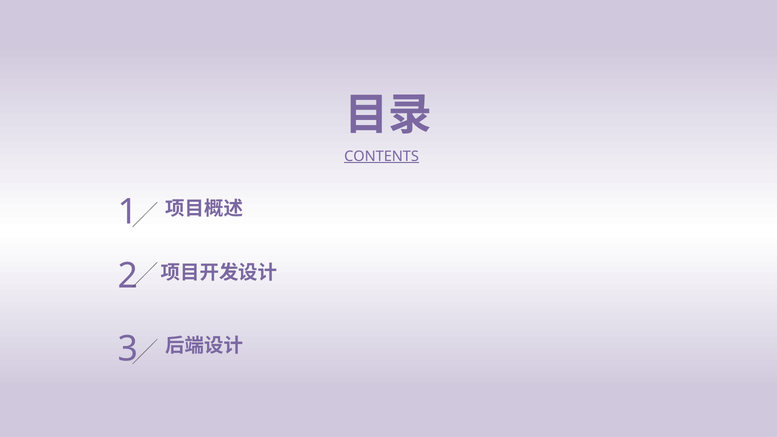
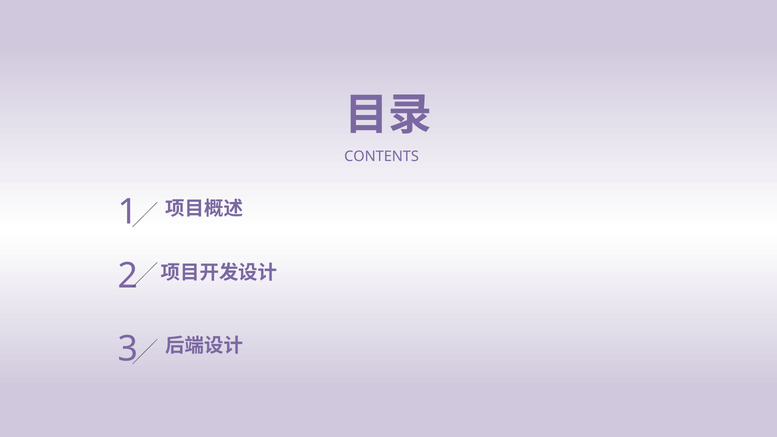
CONTENTS underline: present -> none
